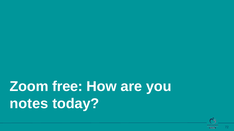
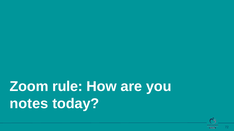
free: free -> rule
